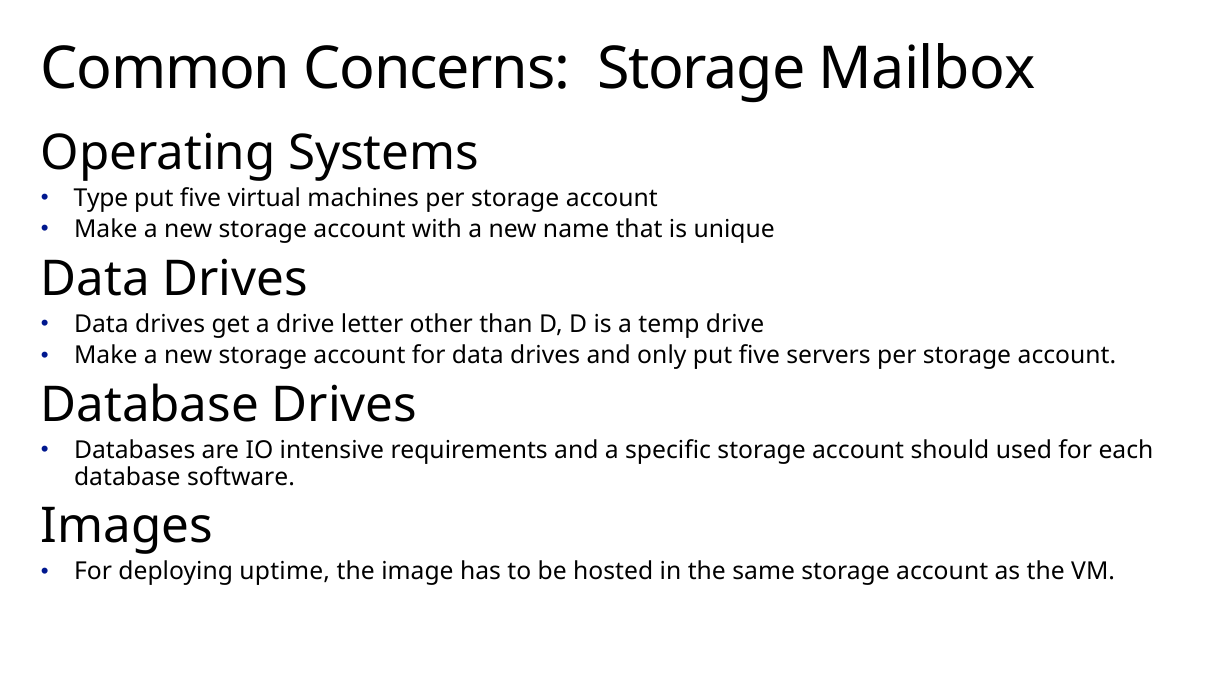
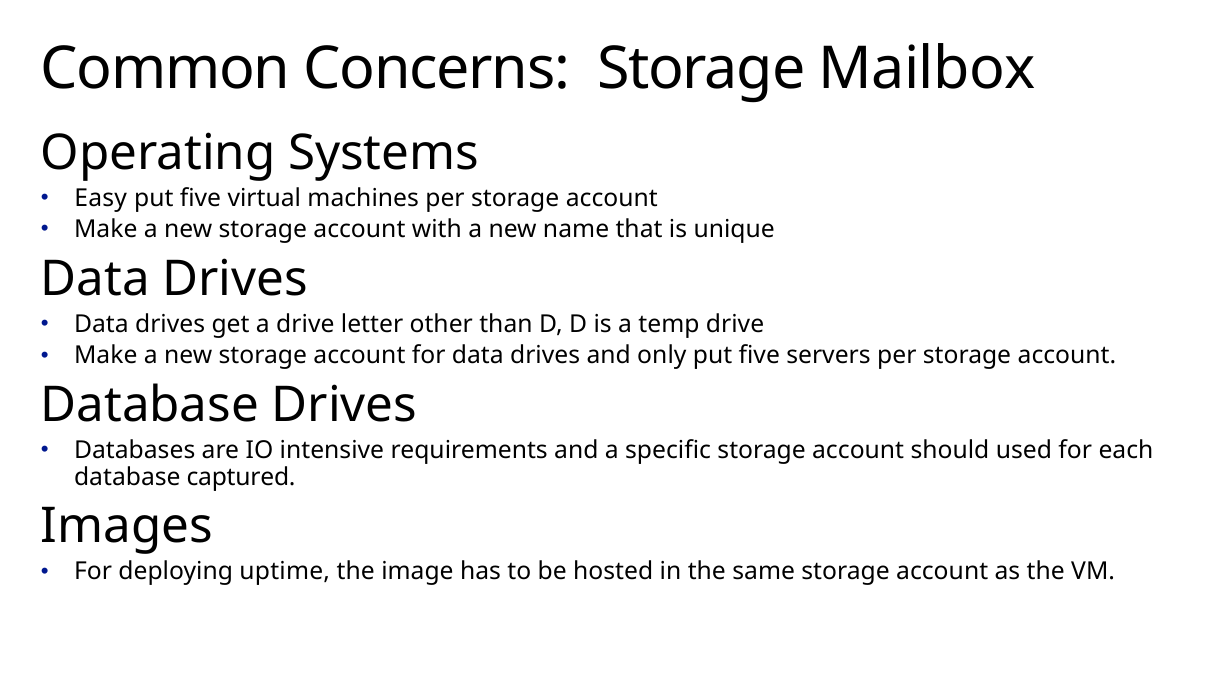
Type: Type -> Easy
software: software -> captured
